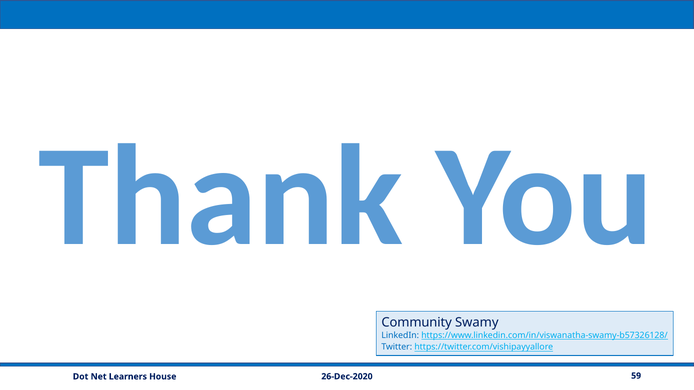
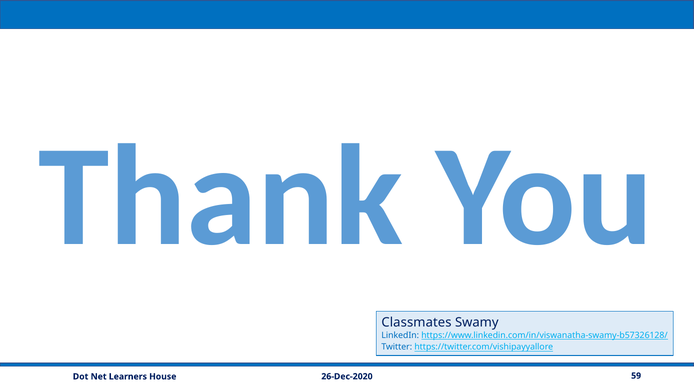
Community: Community -> Classmates
